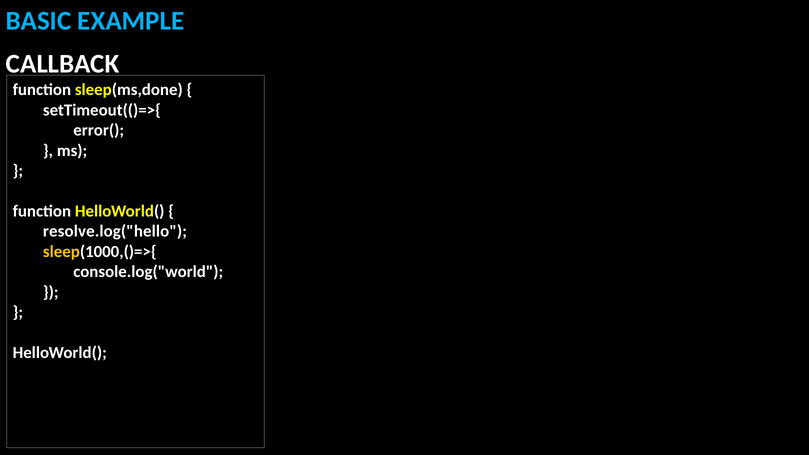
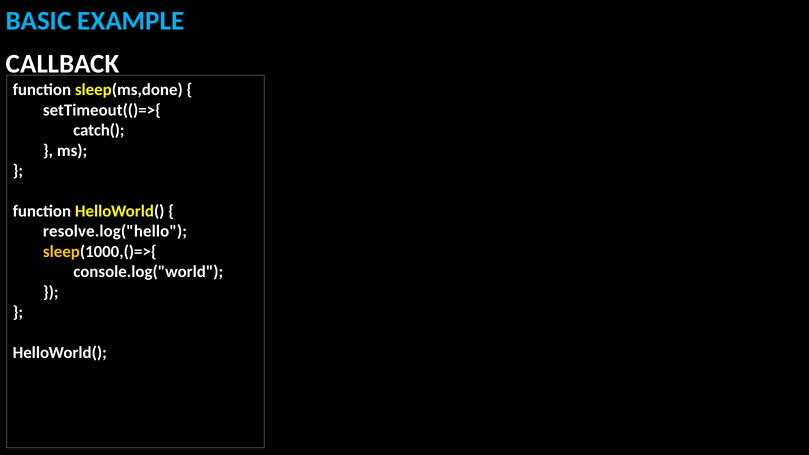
error(: error( -> catch(
